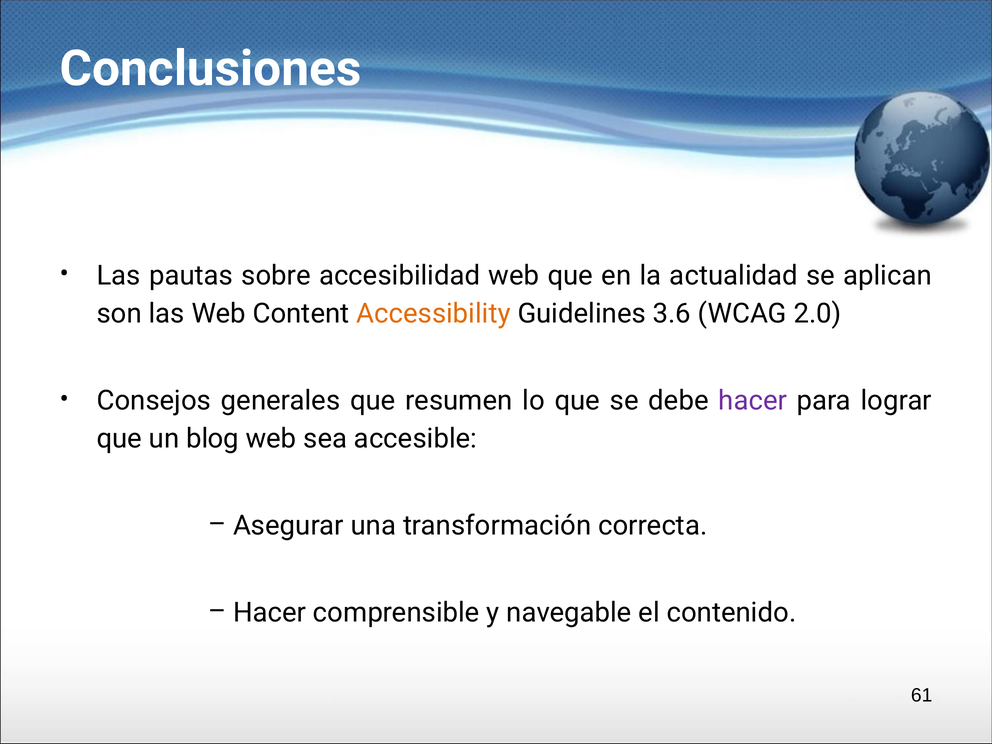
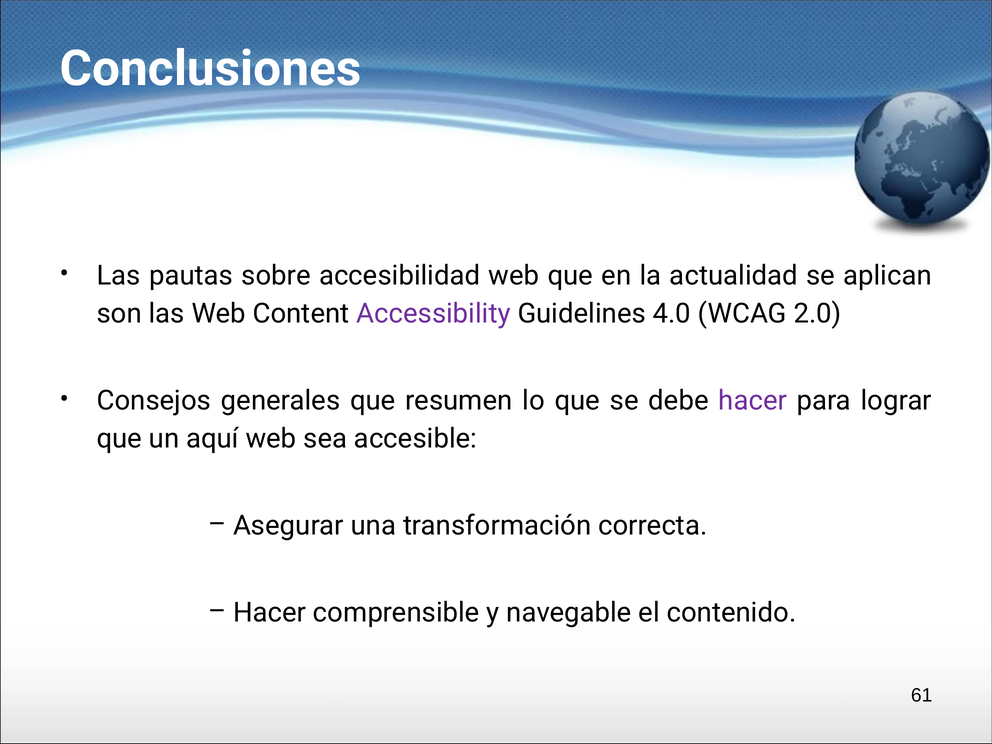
Accessibility colour: orange -> purple
3.6: 3.6 -> 4.0
blog: blog -> aquí
